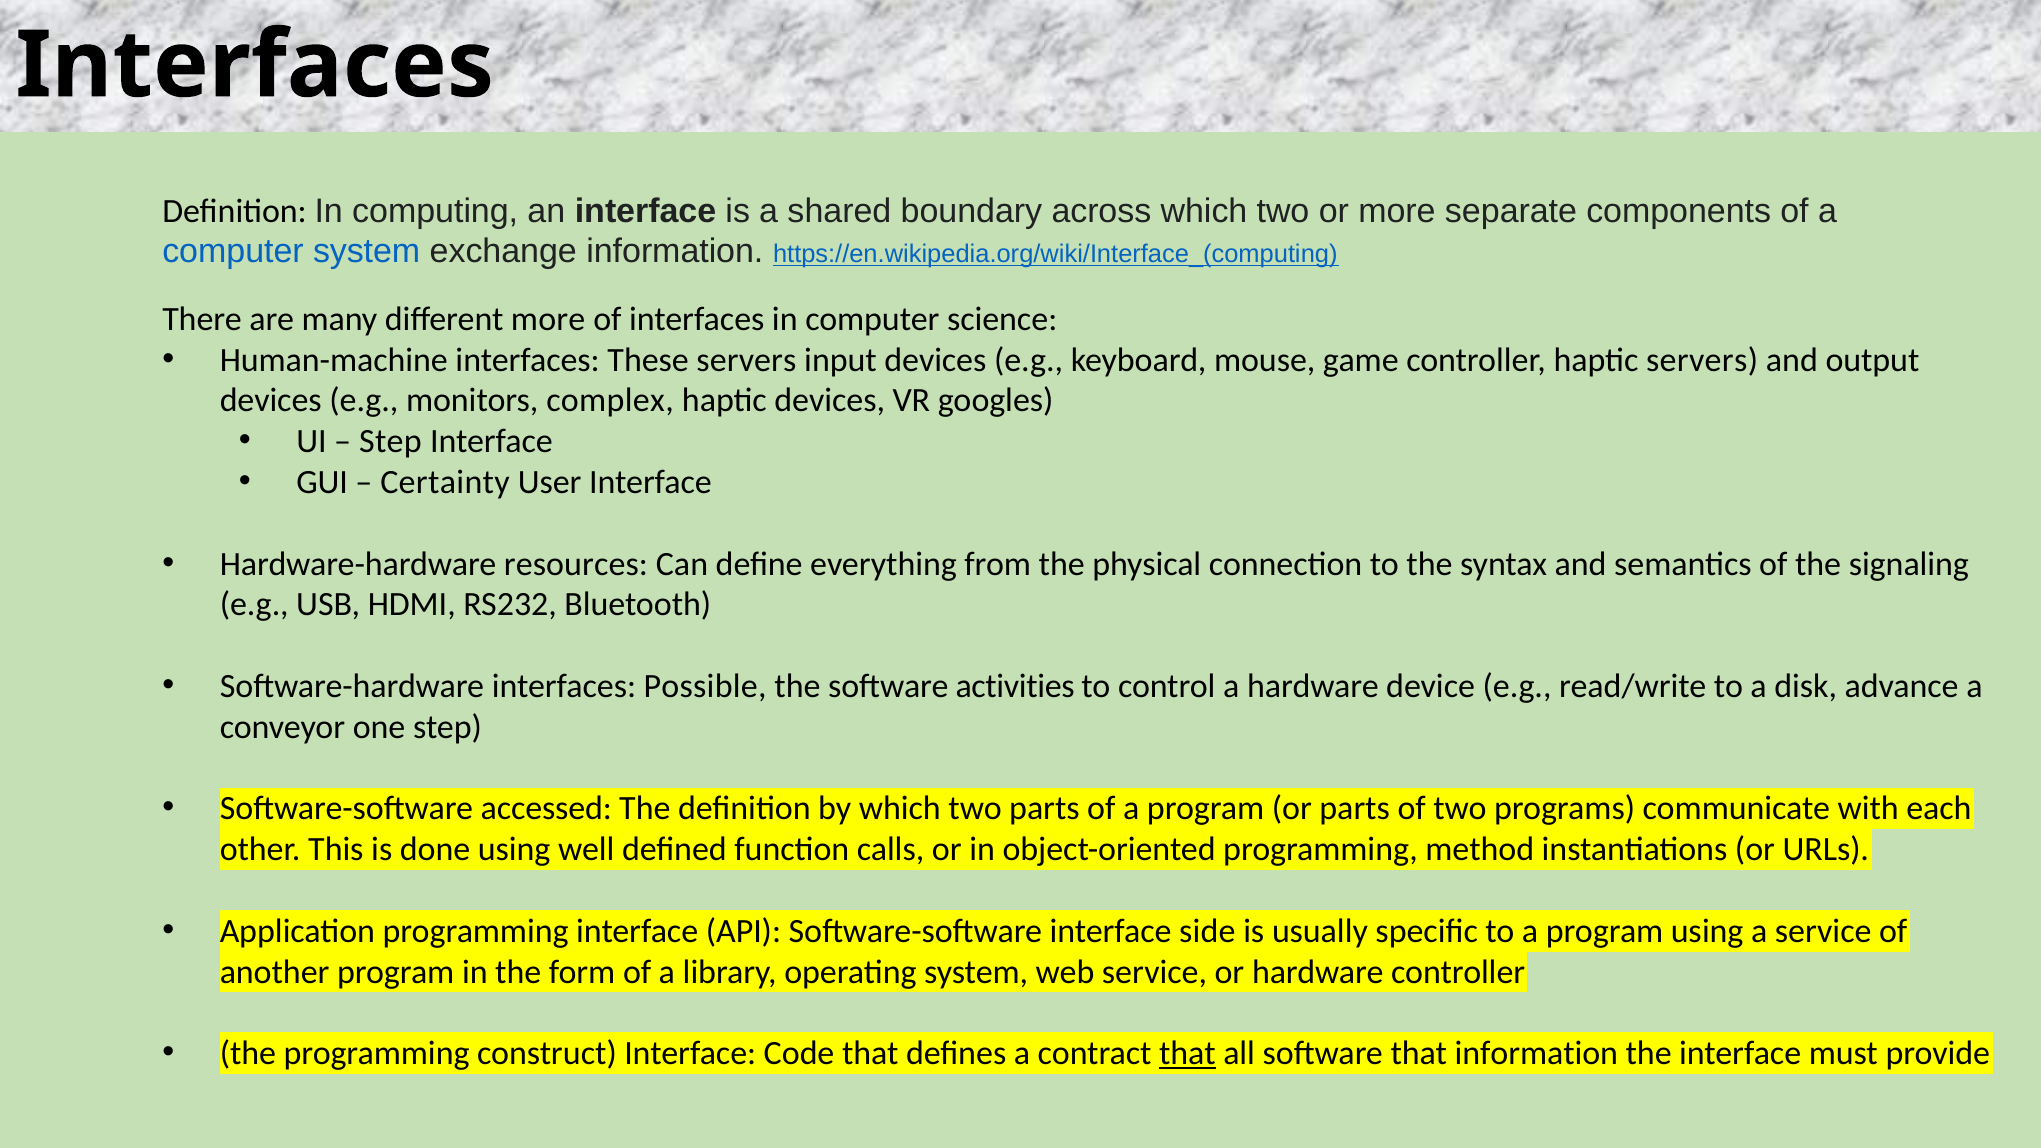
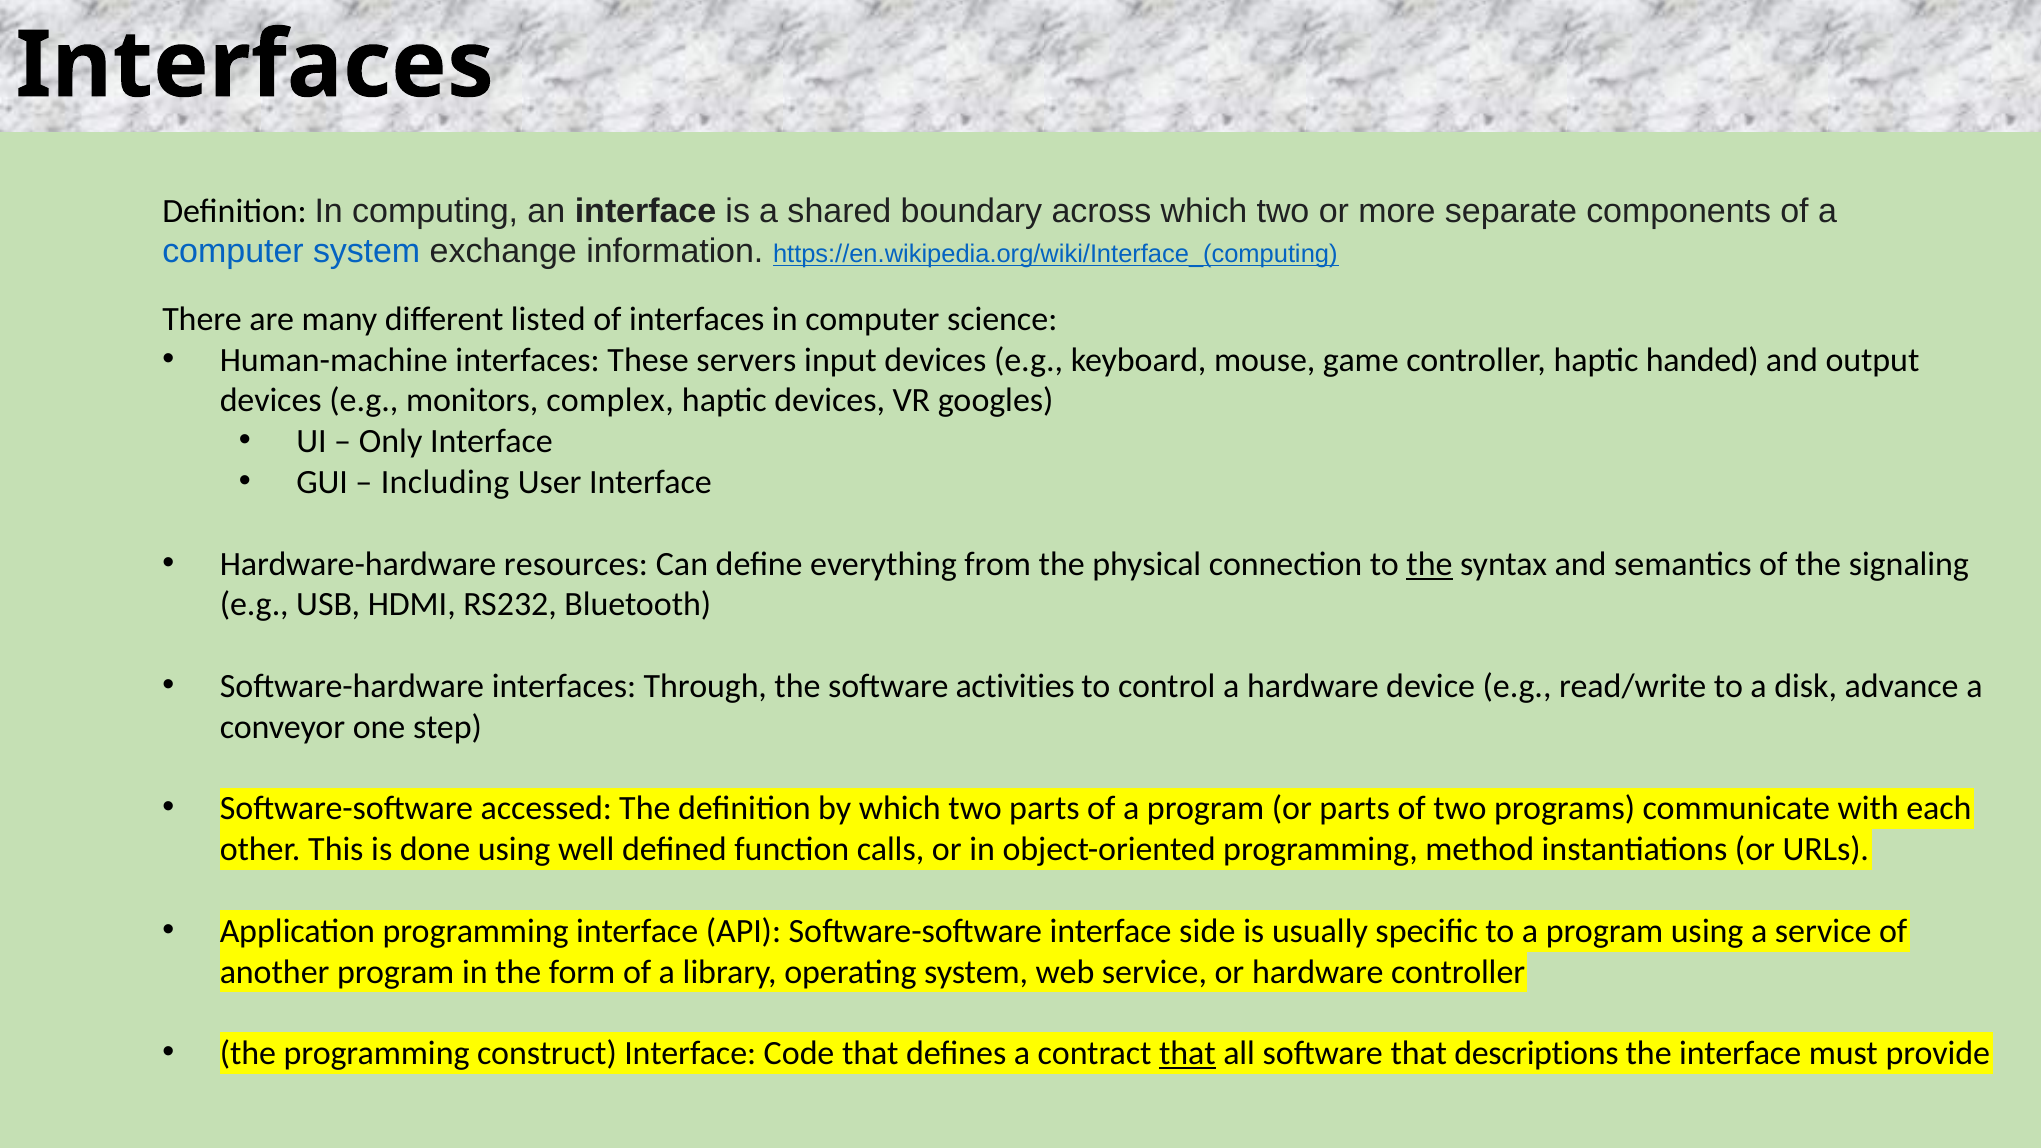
different more: more -> listed
haptic servers: servers -> handed
Step at (390, 442): Step -> Only
Certainty: Certainty -> Including
the at (1429, 564) underline: none -> present
Possible: Possible -> Through
that information: information -> descriptions
